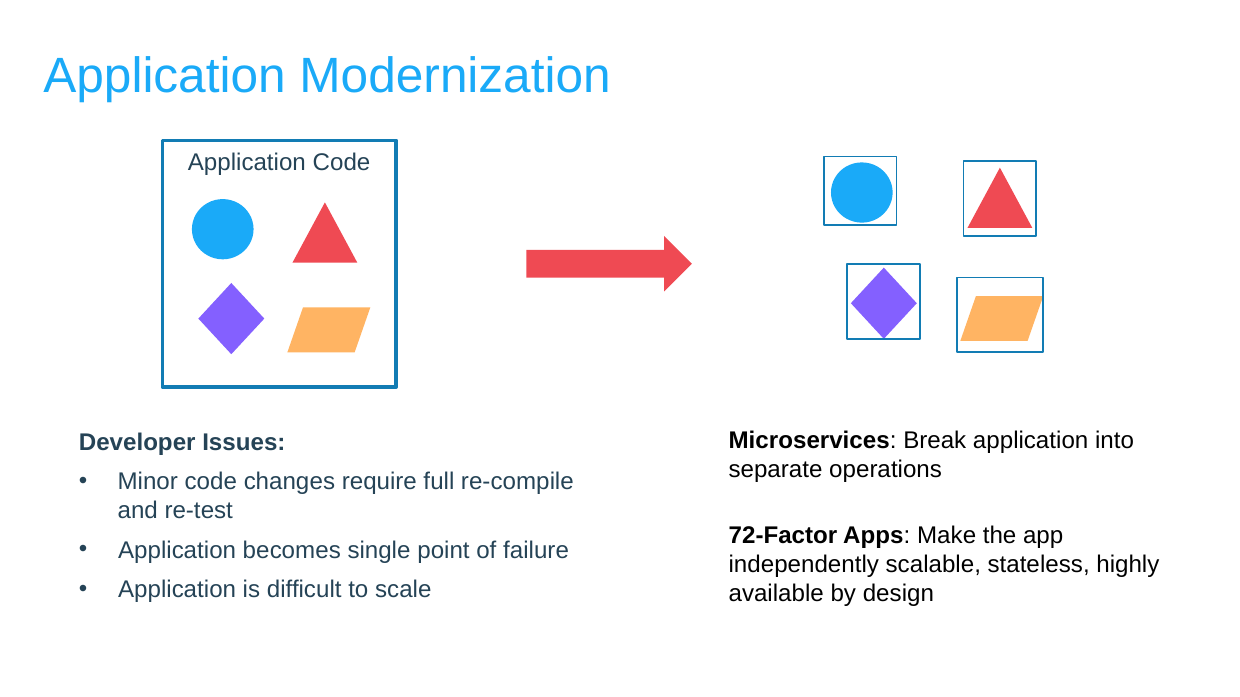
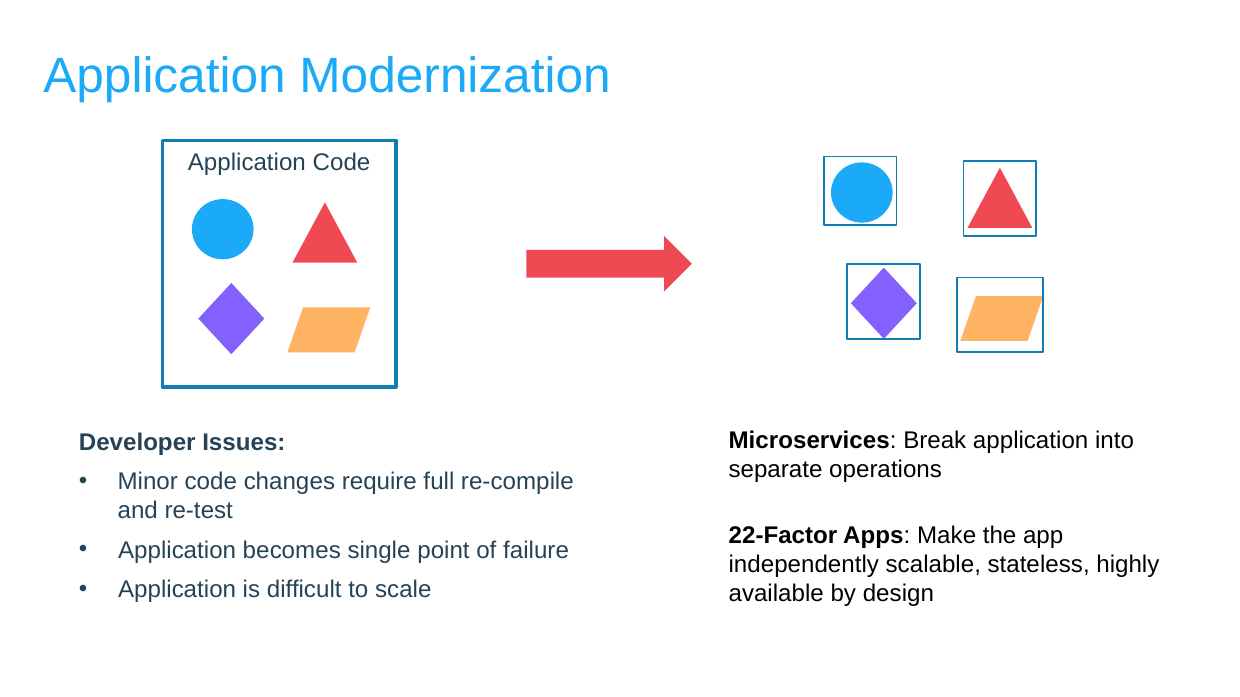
72-Factor: 72-Factor -> 22-Factor
